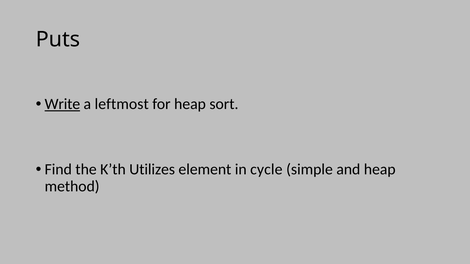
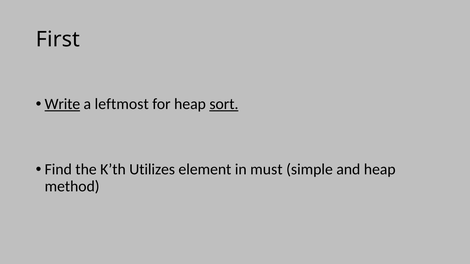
Puts: Puts -> First
sort underline: none -> present
cycle: cycle -> must
